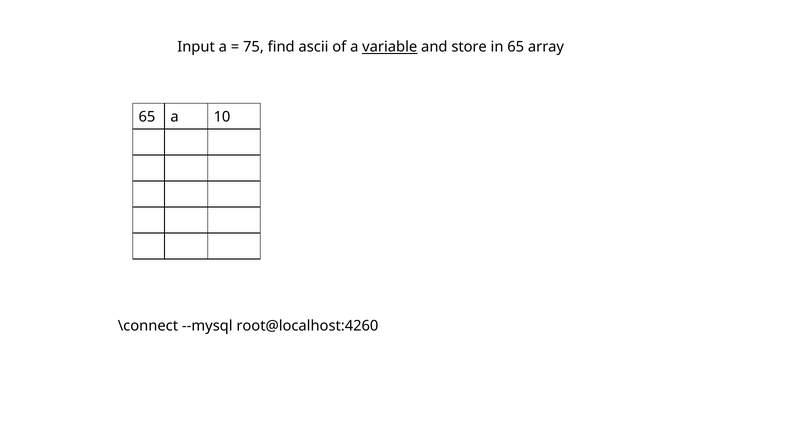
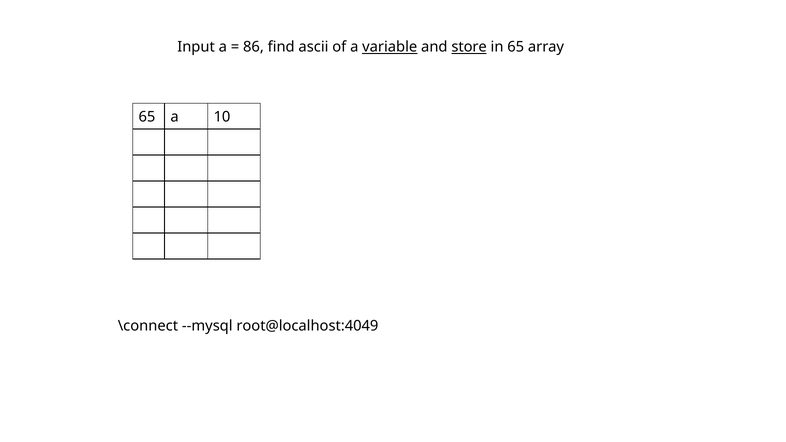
75: 75 -> 86
store underline: none -> present
root@localhost:4260: root@localhost:4260 -> root@localhost:4049
